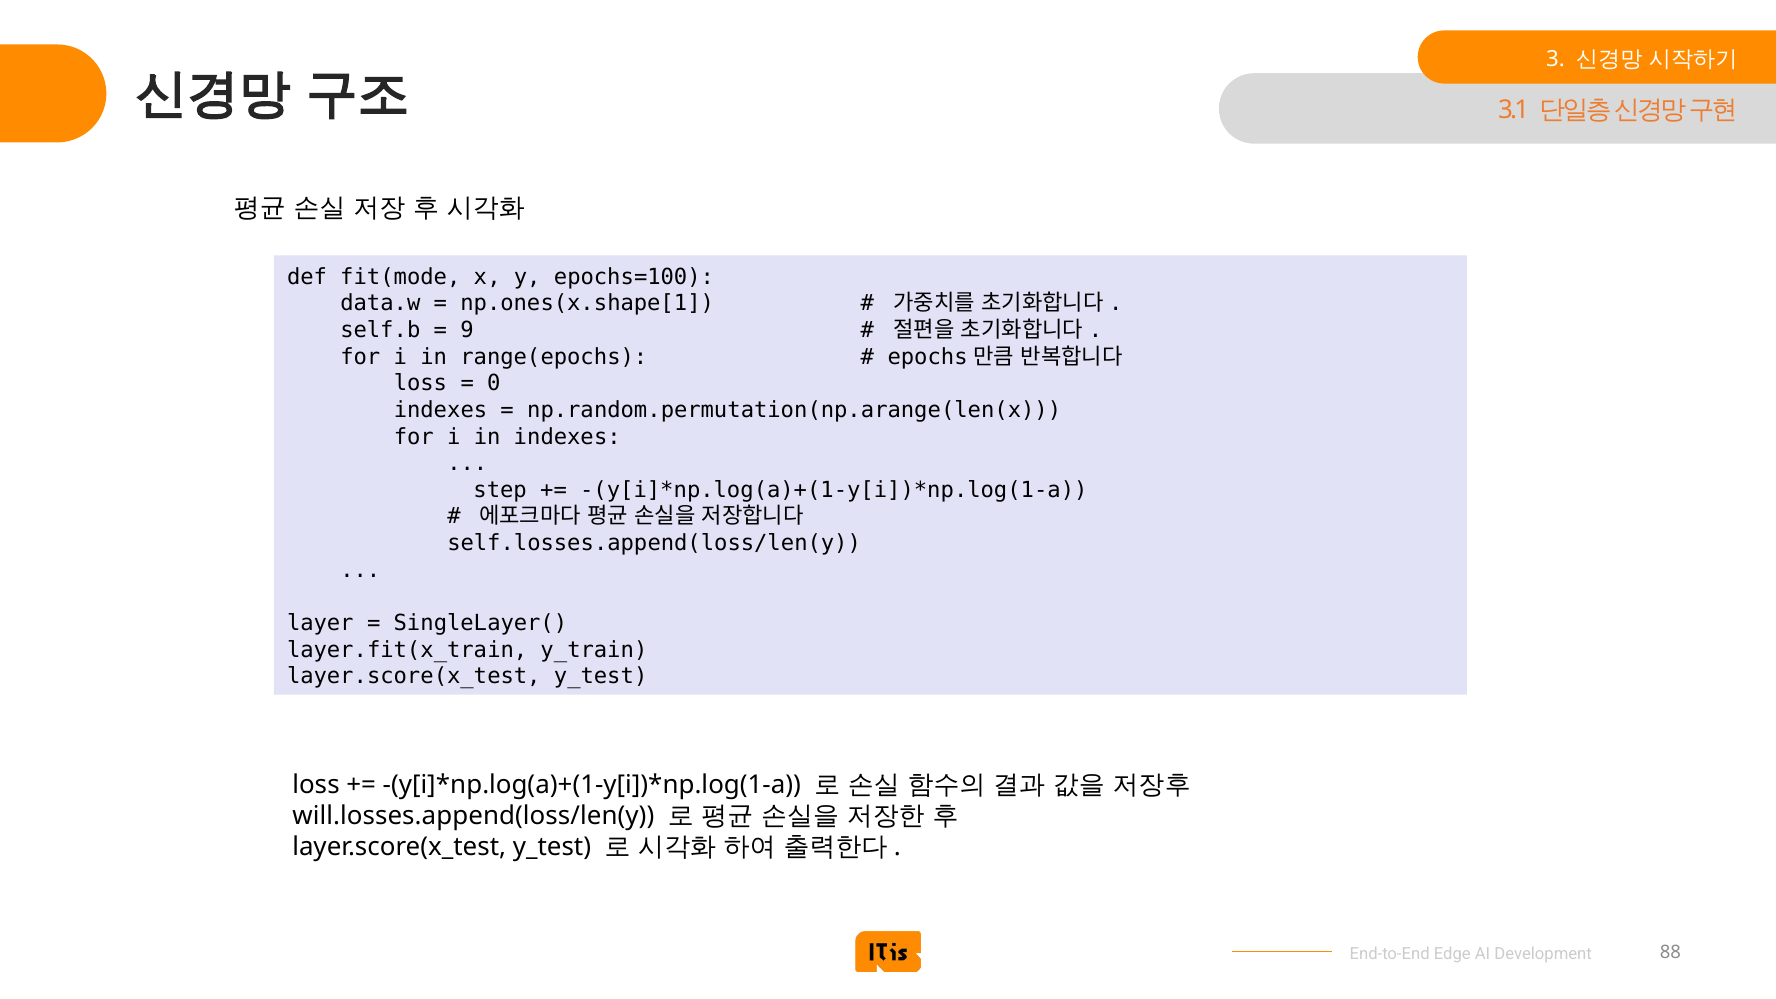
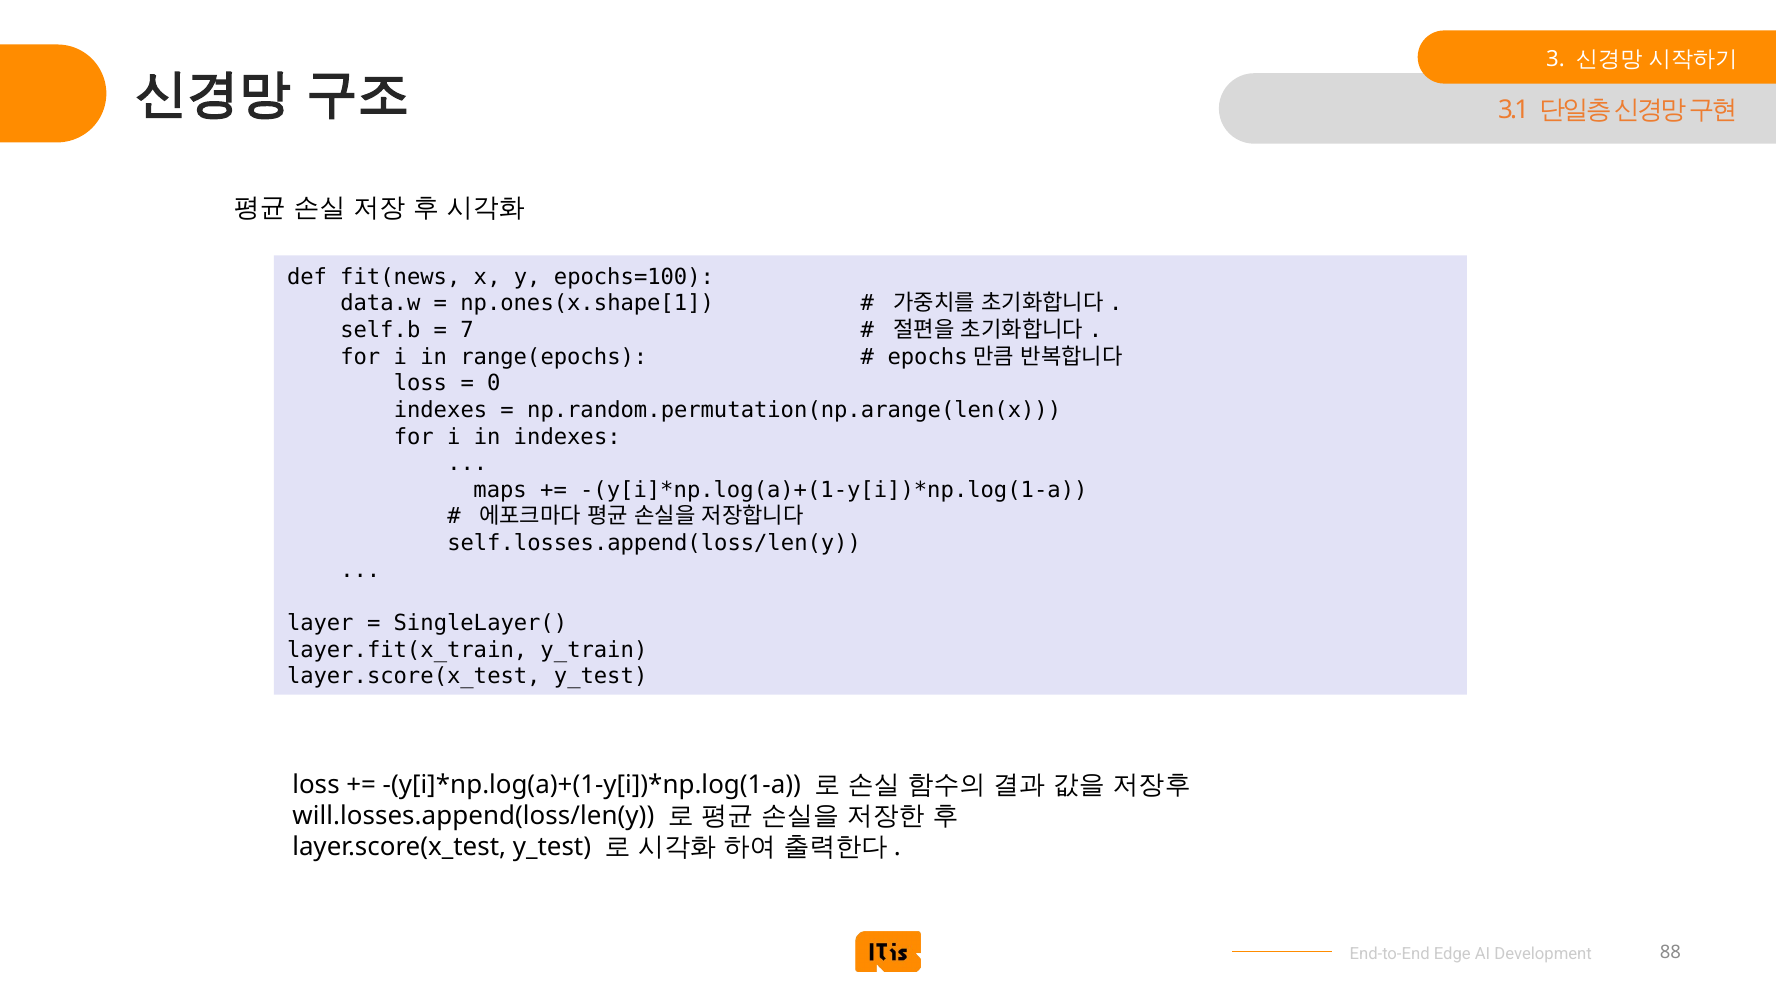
fit(mode: fit(mode -> fit(news
9: 9 -> 7
step: step -> maps
